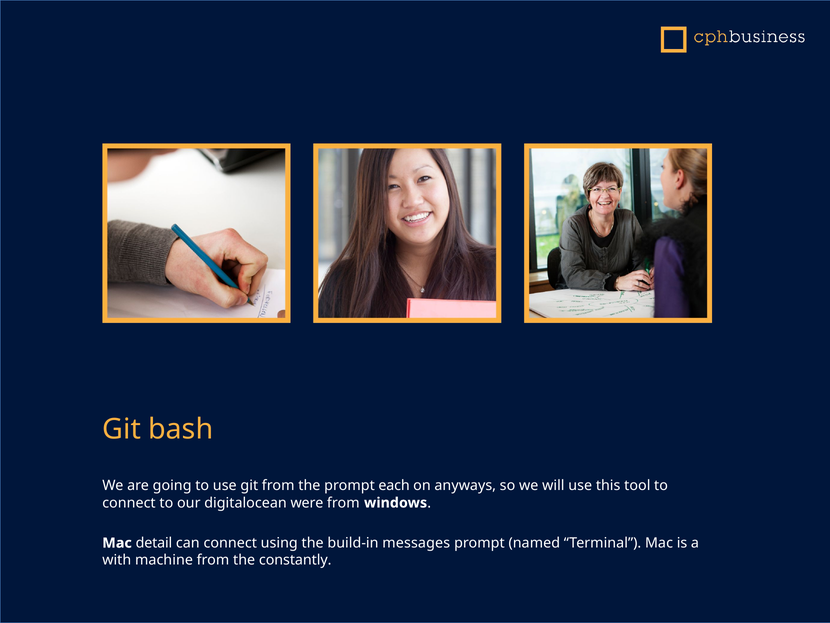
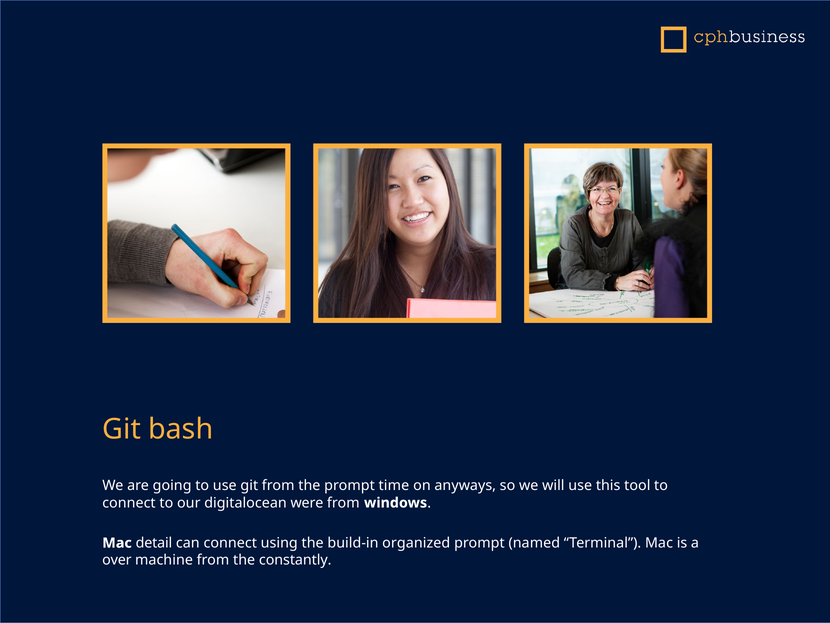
each: each -> time
messages: messages -> organized
with: with -> over
